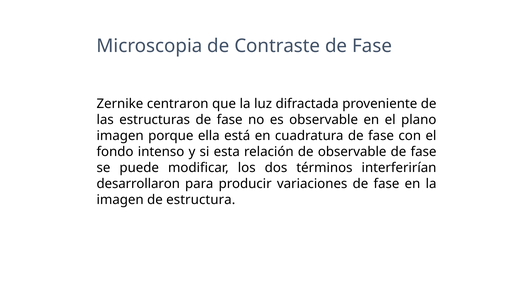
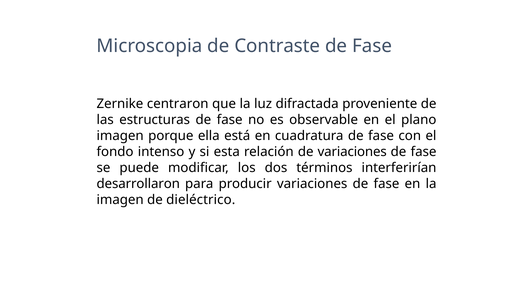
de observable: observable -> variaciones
estructura: estructura -> dieléctrico
